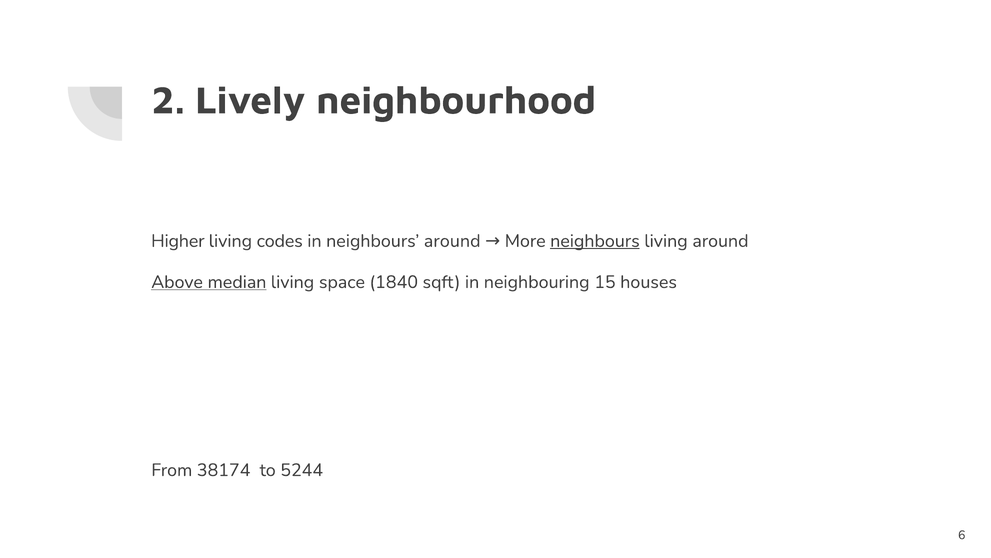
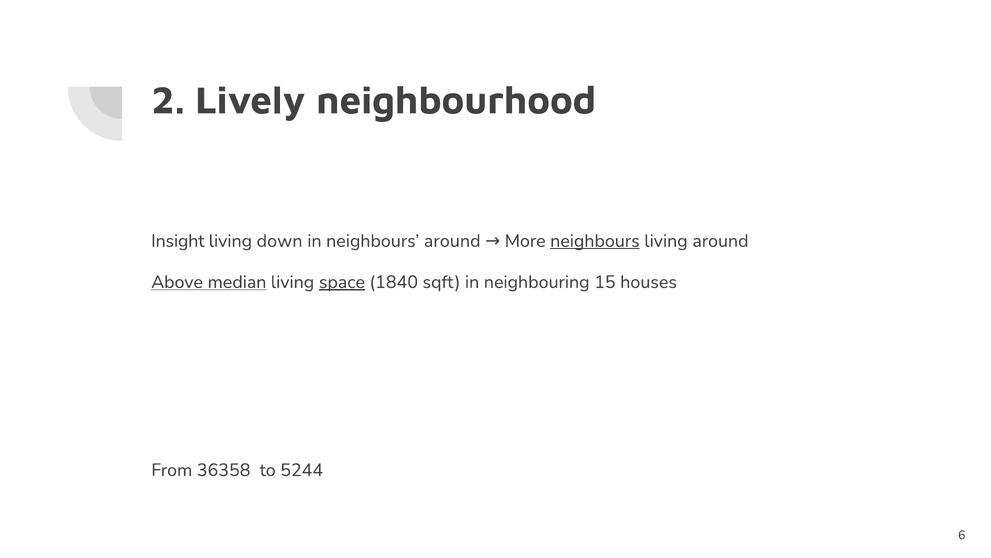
Higher: Higher -> Insight
codes: codes -> down
space underline: none -> present
38174: 38174 -> 36358
